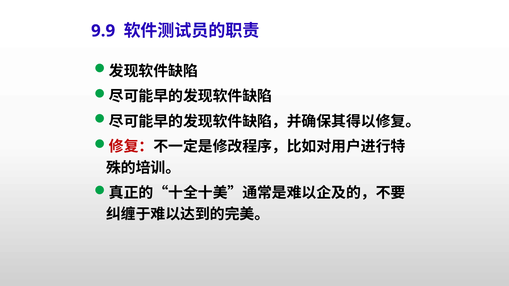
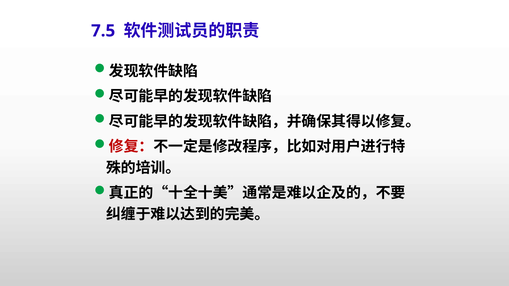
9.9: 9.9 -> 7.5
